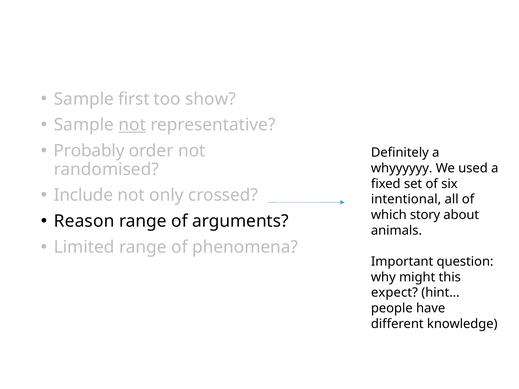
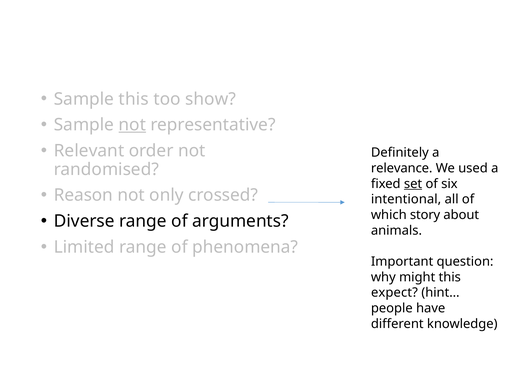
Sample first: first -> this
Probably: Probably -> Relevant
whyyyyyy: whyyyyyy -> relevance
set underline: none -> present
Include: Include -> Reason
Reason: Reason -> Diverse
